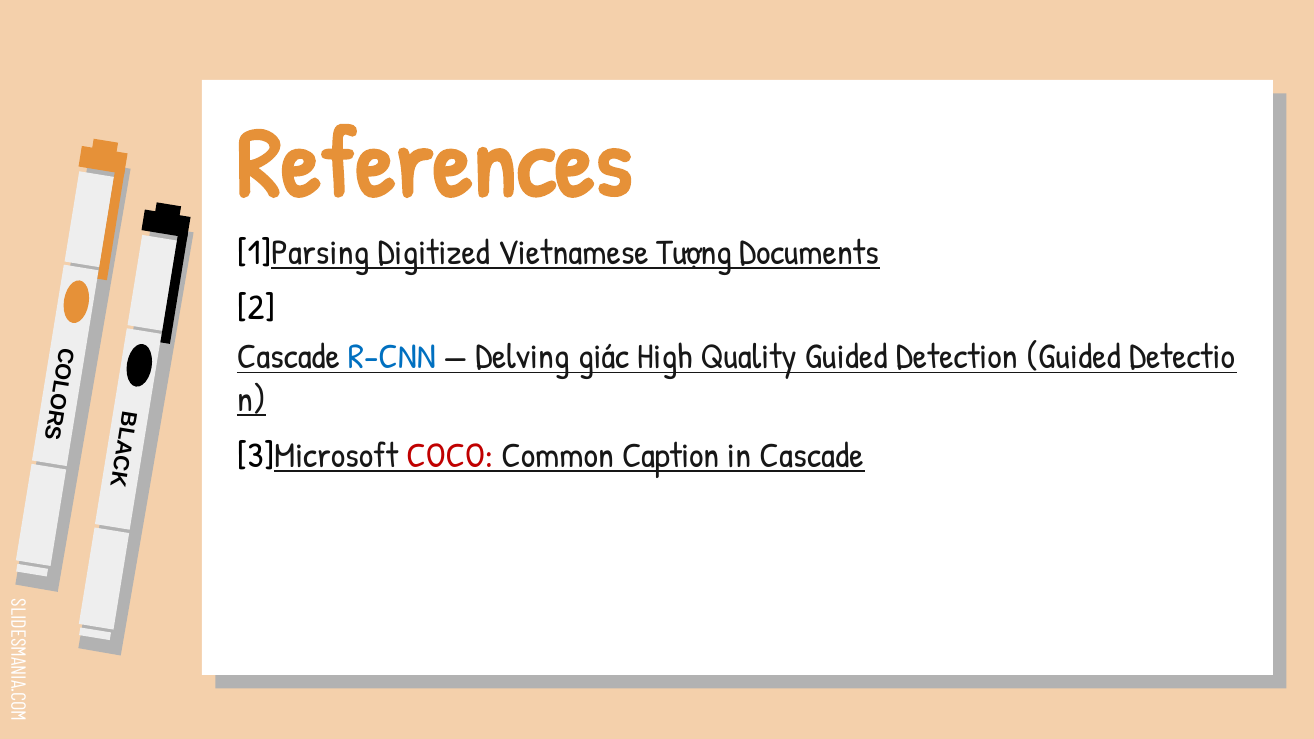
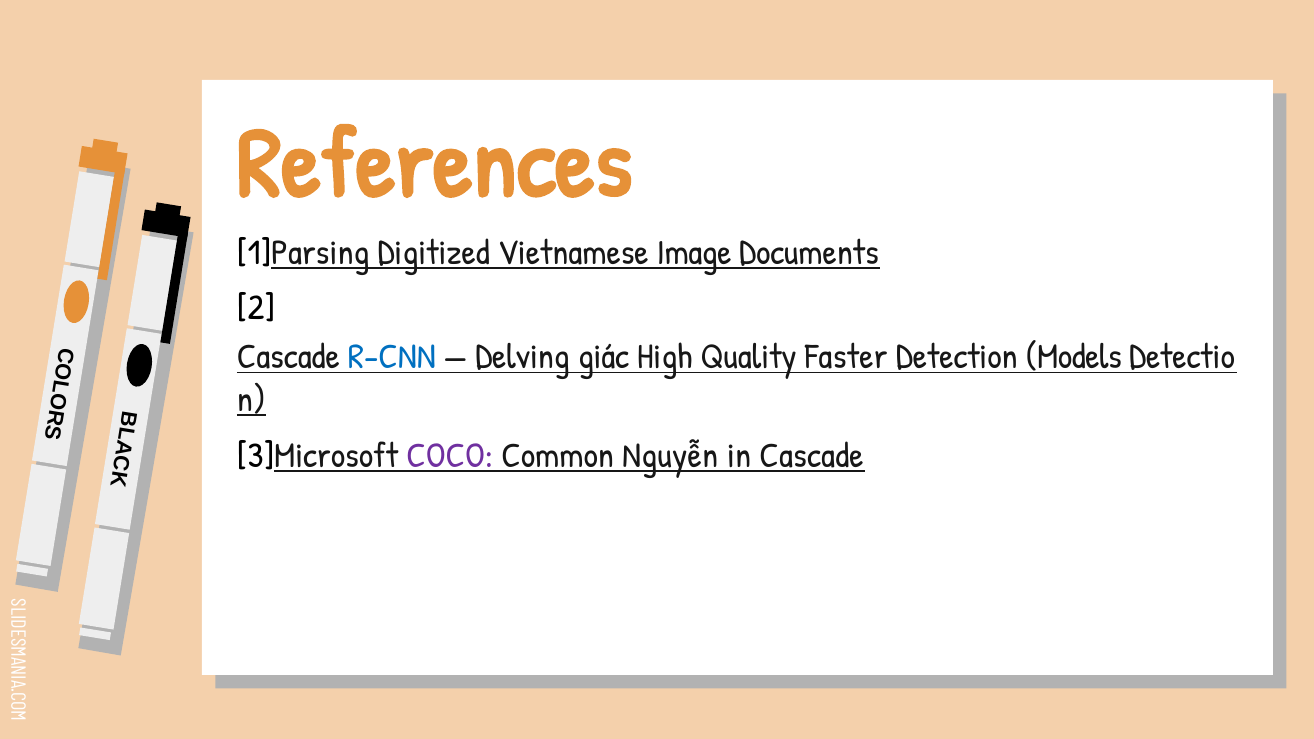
Tượng: Tượng -> Image
Quality Guided: Guided -> Faster
Detection Guided: Guided -> Models
COCO colour: red -> purple
Caption: Caption -> Nguyễn
